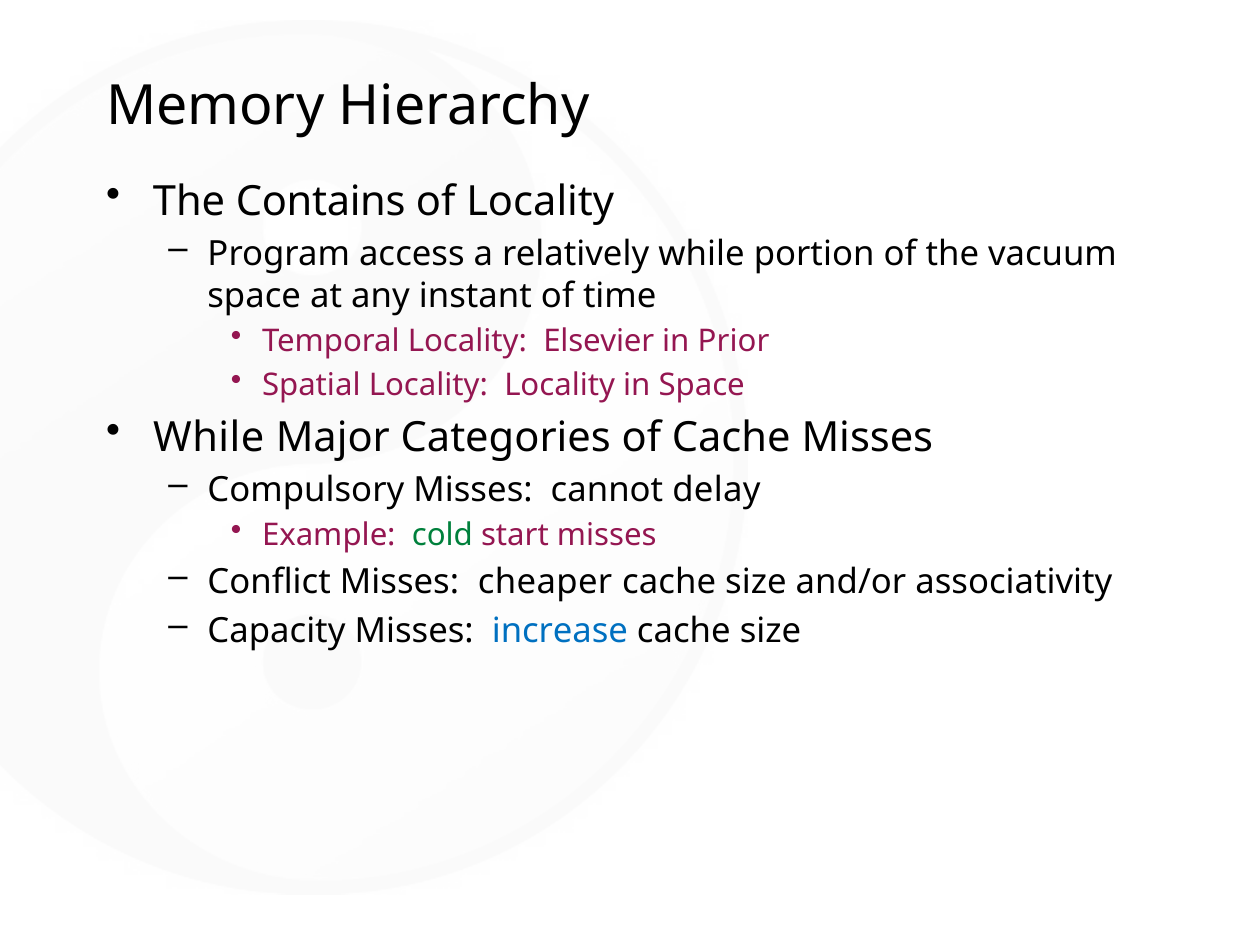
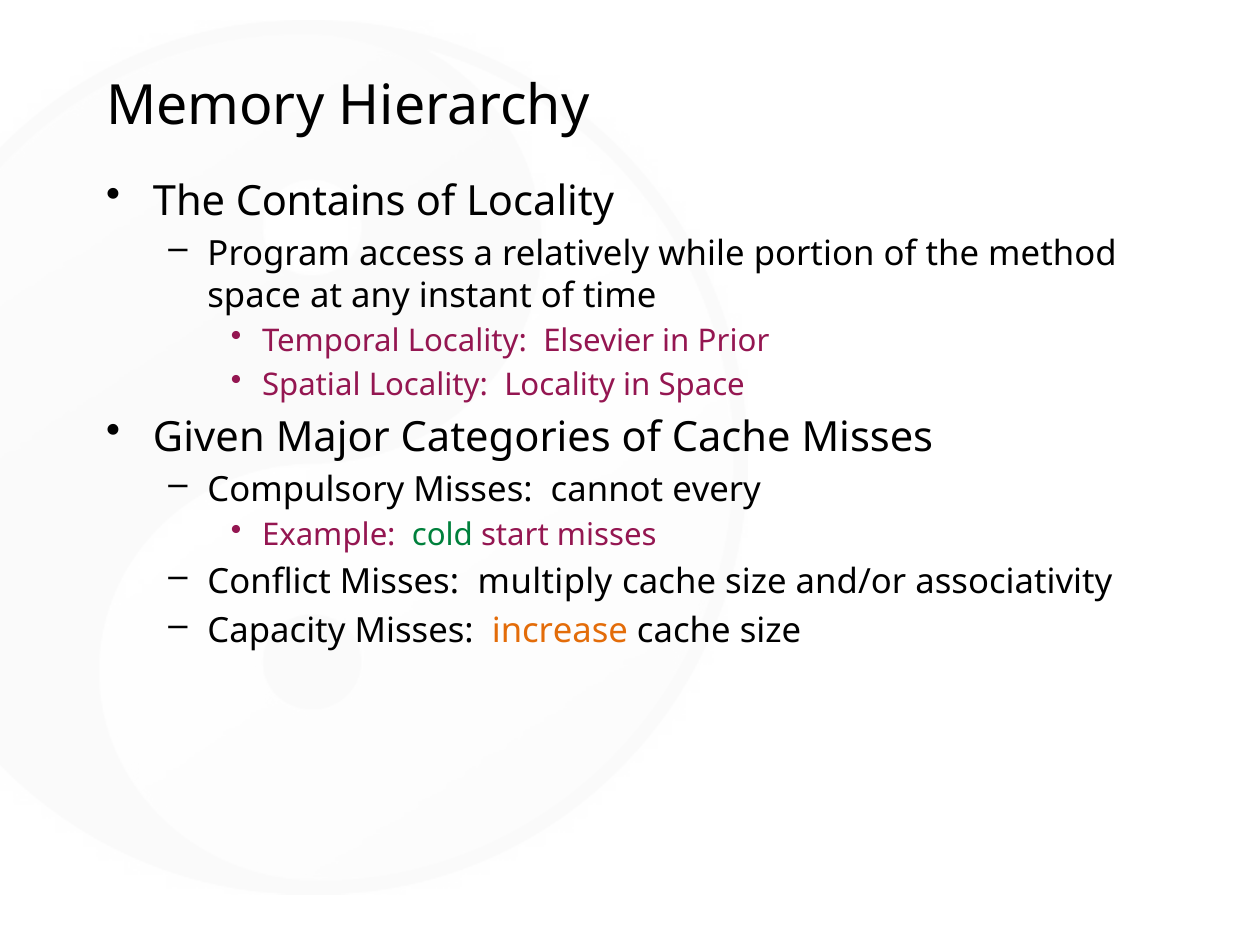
vacuum: vacuum -> method
While at (209, 438): While -> Given
delay: delay -> every
cheaper: cheaper -> multiply
increase colour: blue -> orange
